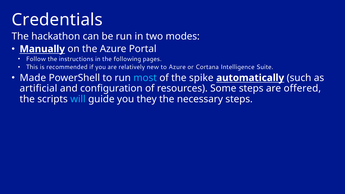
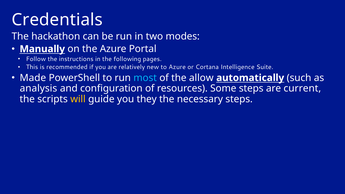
spike: spike -> allow
artificial: artificial -> analysis
offered: offered -> current
will colour: light blue -> yellow
